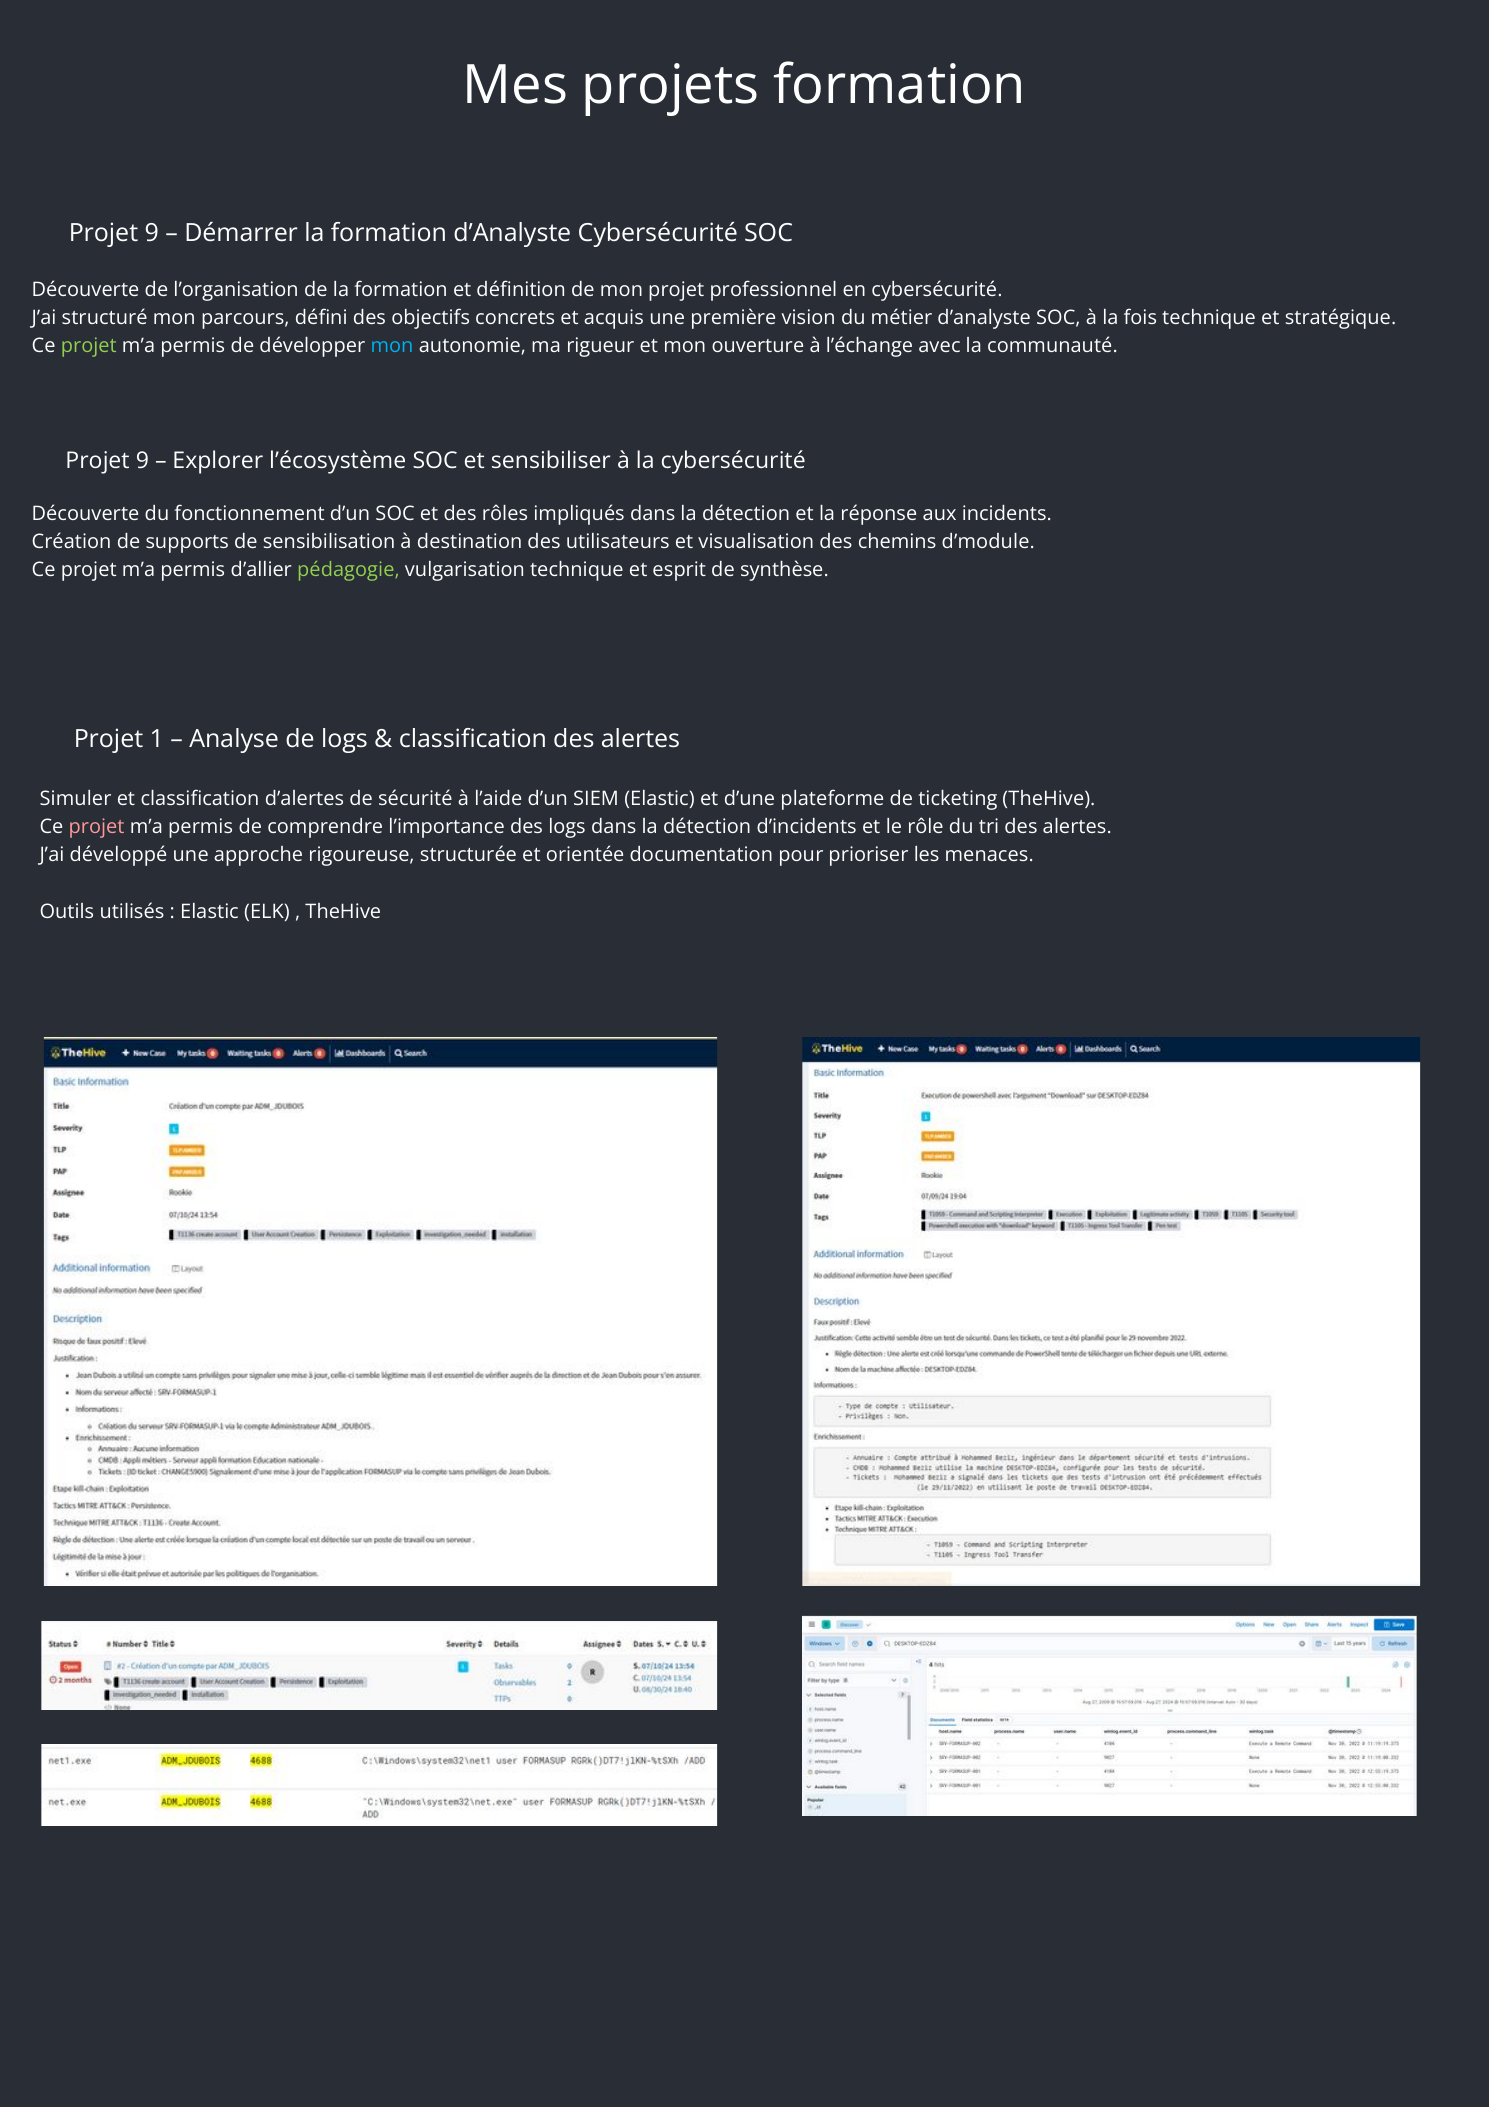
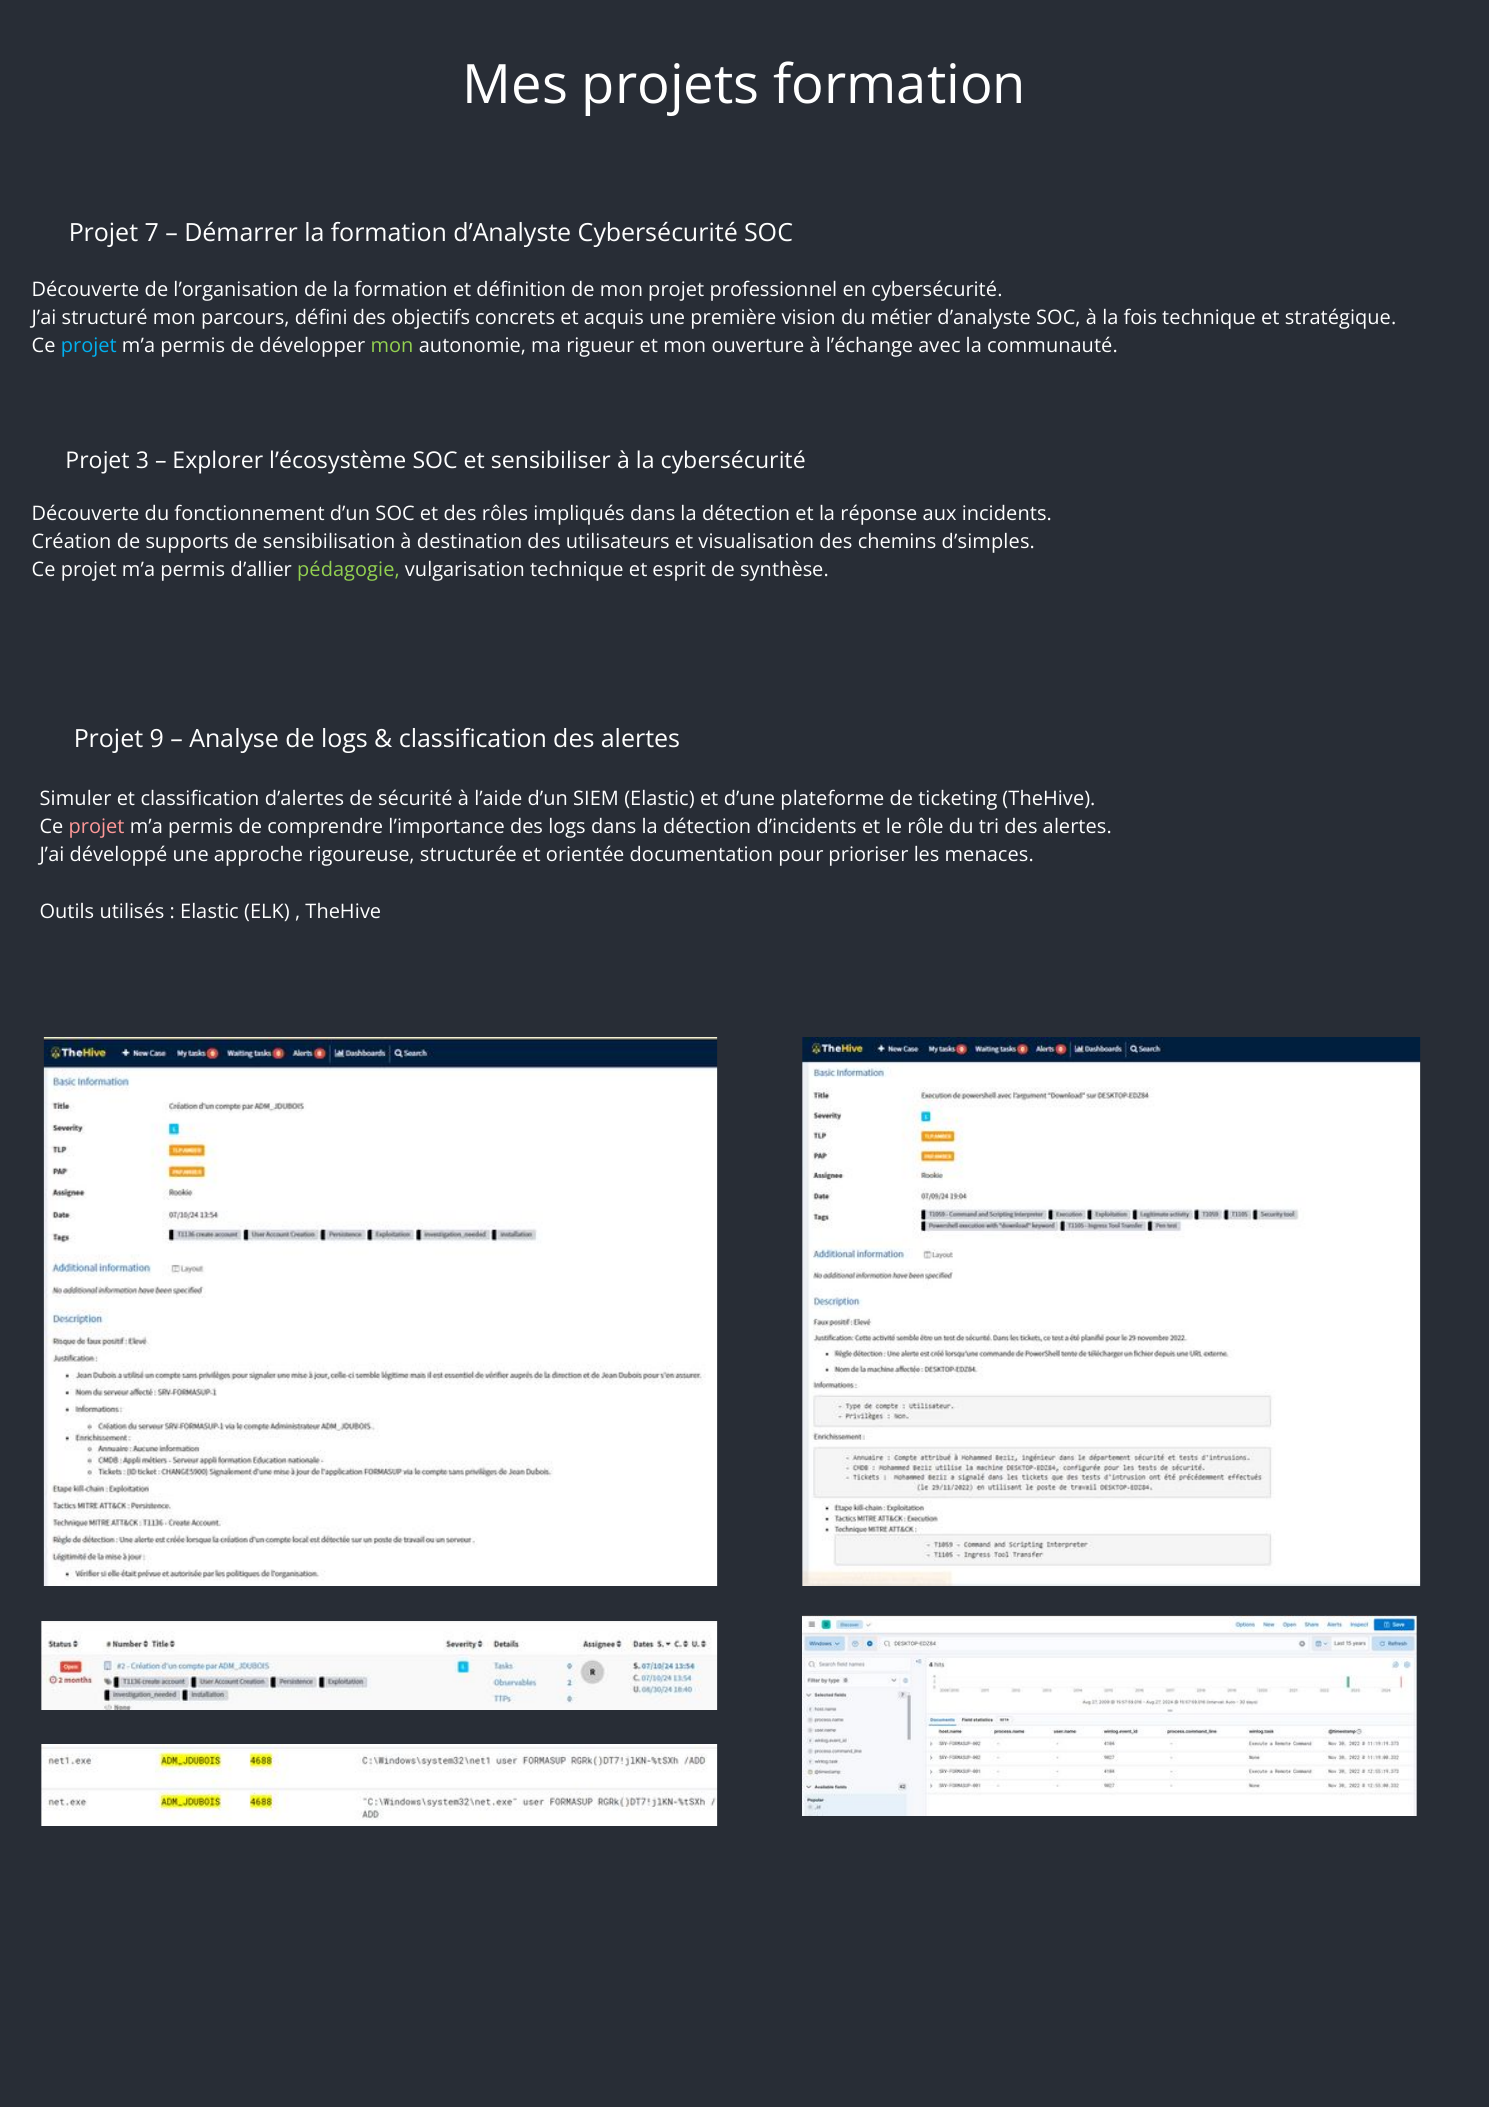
9 at (152, 233): 9 -> 7
projet at (89, 345) colour: light green -> light blue
mon at (392, 345) colour: light blue -> light green
Projet 9: 9 -> 3
d’module: d’module -> d’simples
1: 1 -> 9
